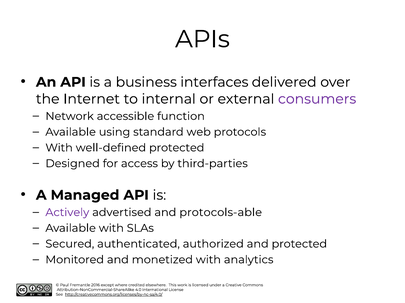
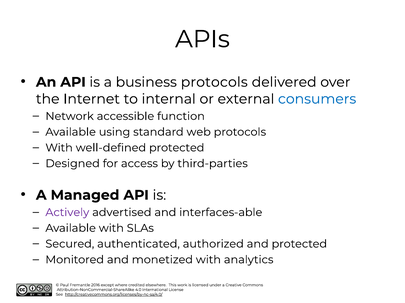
business interfaces: interfaces -> protocols
consumers colour: purple -> blue
protocols-able: protocols-able -> interfaces-able
